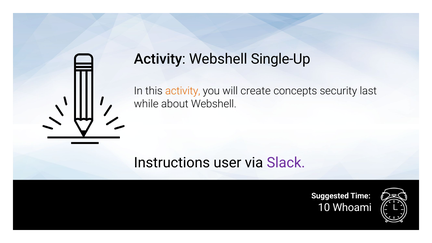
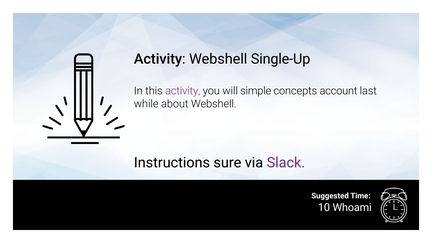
activity at (183, 91) colour: orange -> purple
create: create -> simple
security: security -> account
user: user -> sure
